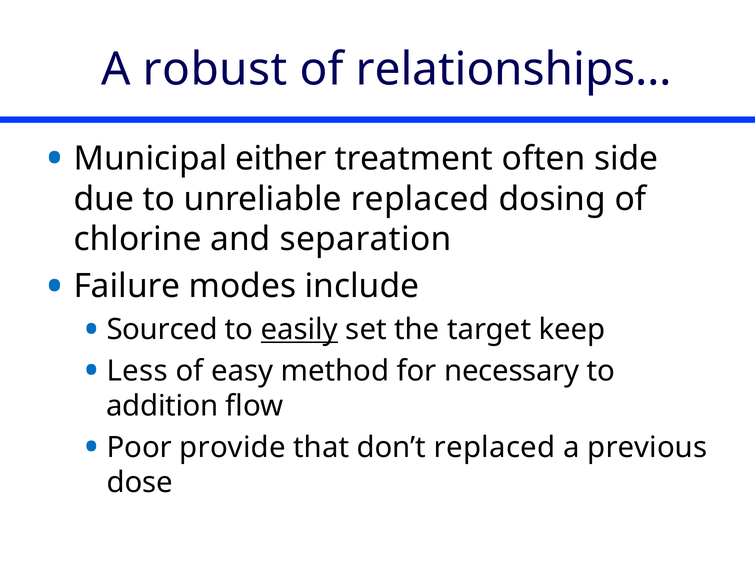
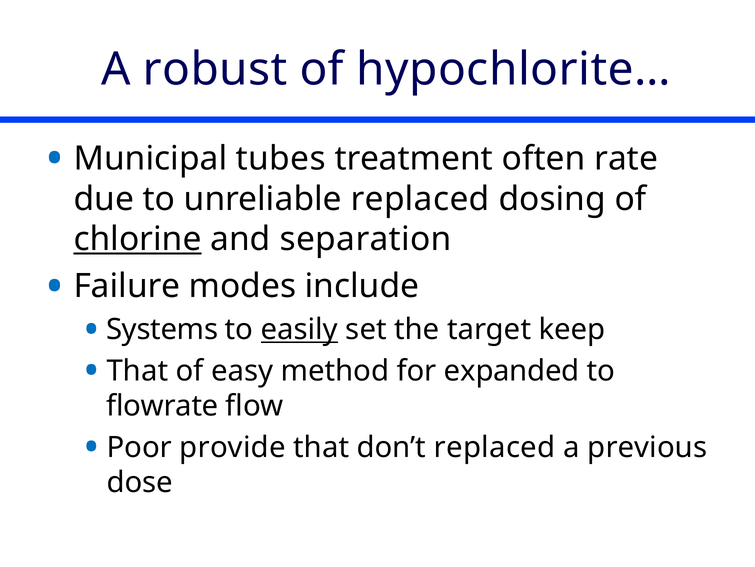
relationships…: relationships… -> hypochlorite…
either: either -> tubes
side: side -> rate
chlorine underline: none -> present
Sourced: Sourced -> Systems
Less at (137, 370): Less -> That
necessary: necessary -> expanded
addition: addition -> flowrate
